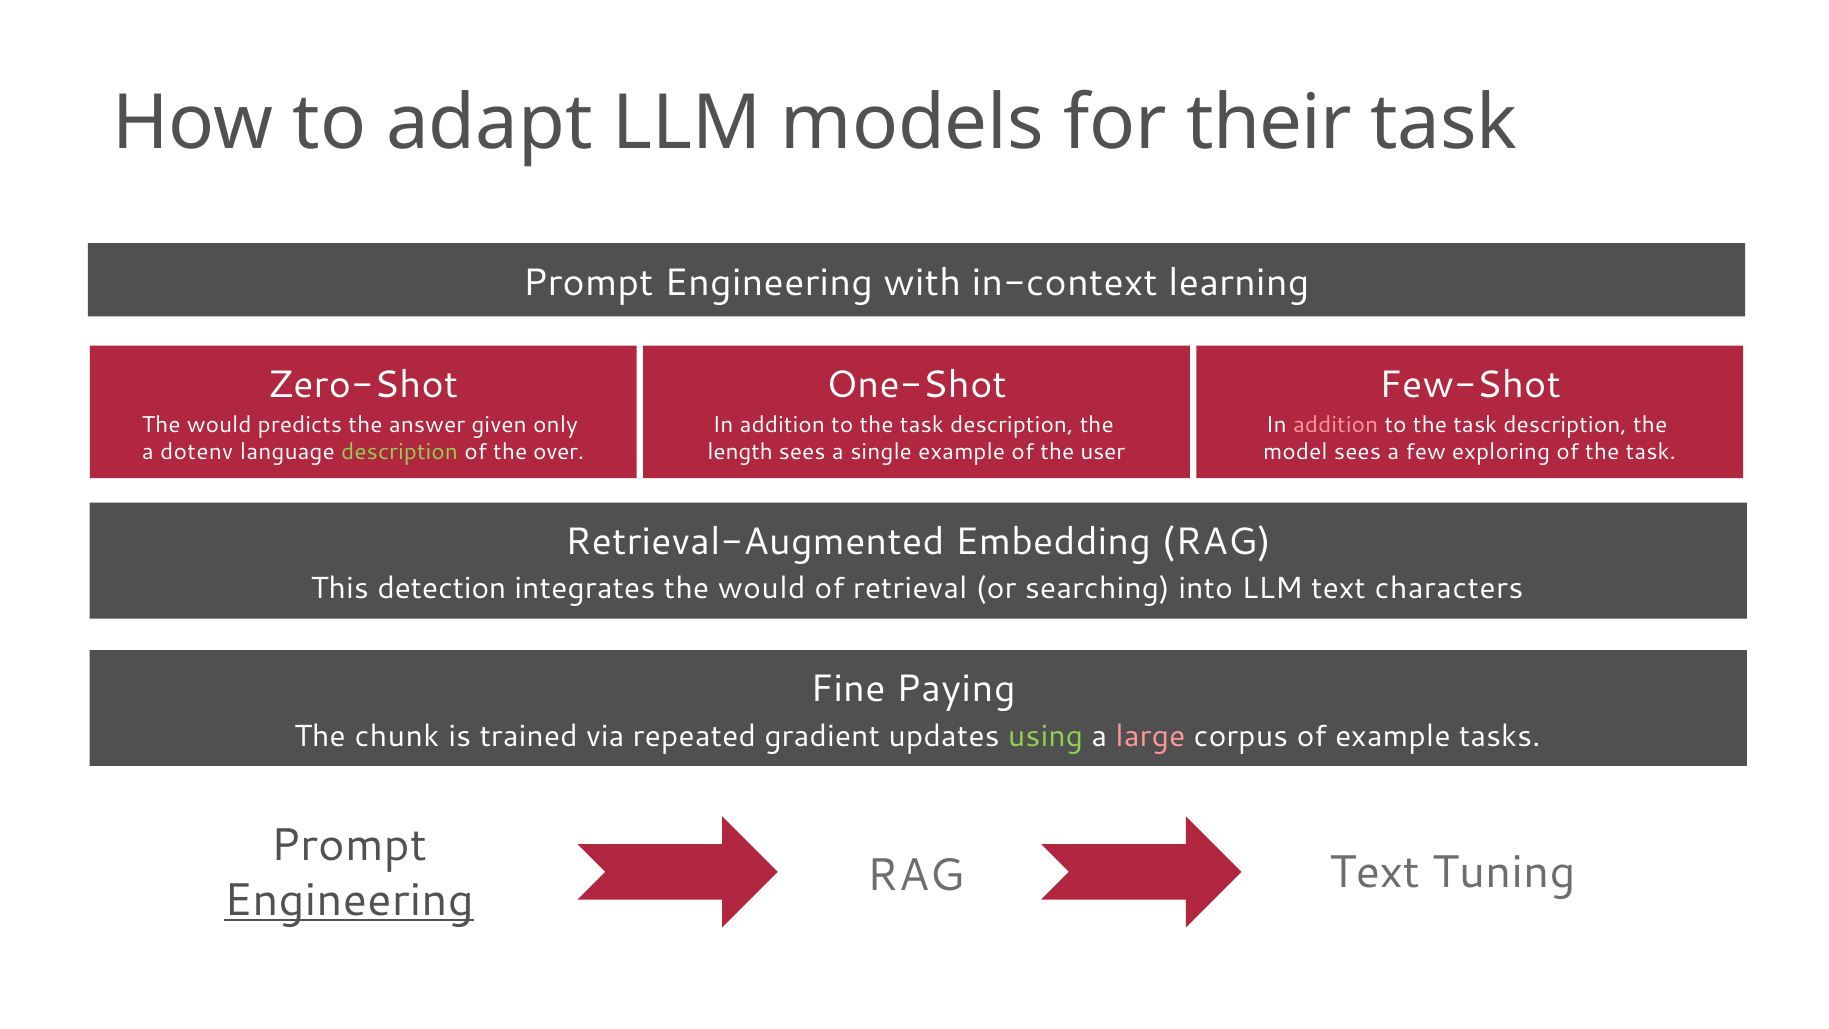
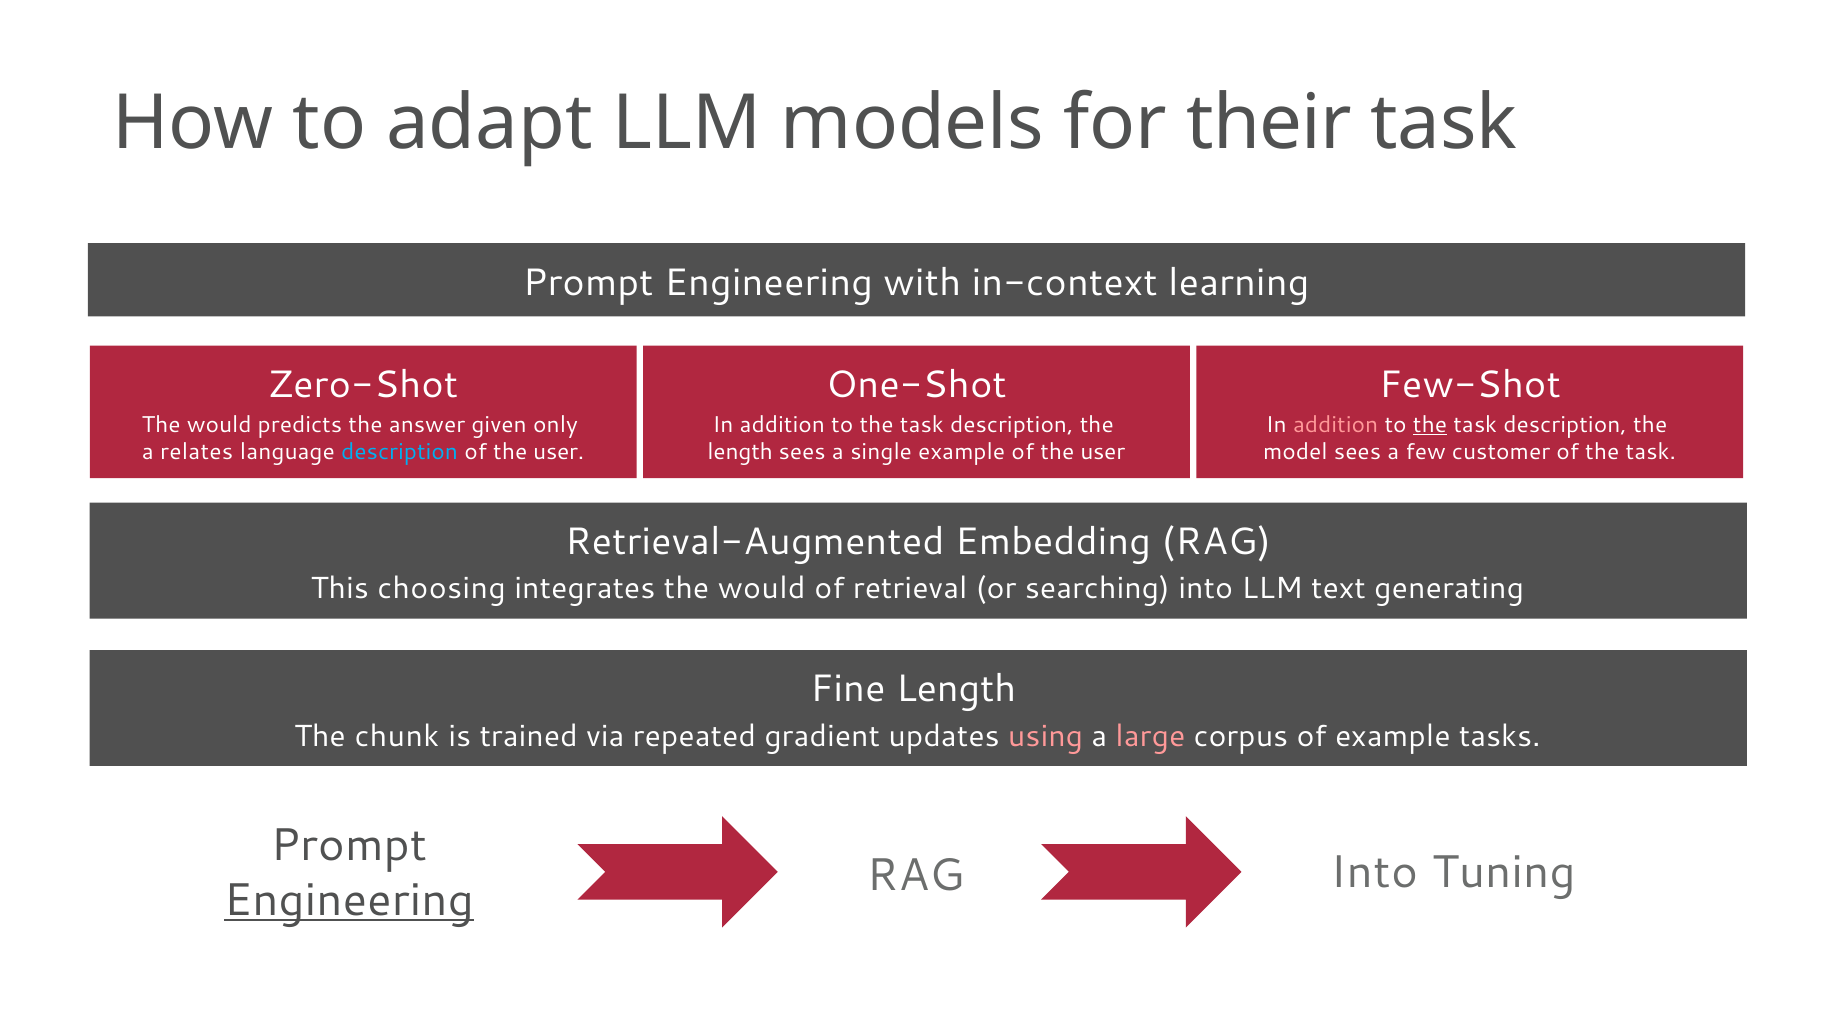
the at (1430, 425) underline: none -> present
dotenv: dotenv -> relates
description at (400, 452) colour: light green -> light blue
over at (559, 452): over -> user
exploring: exploring -> customer
detection: detection -> choosing
characters: characters -> generating
Fine Paying: Paying -> Length
using colour: light green -> pink
RAG Text: Text -> Into
